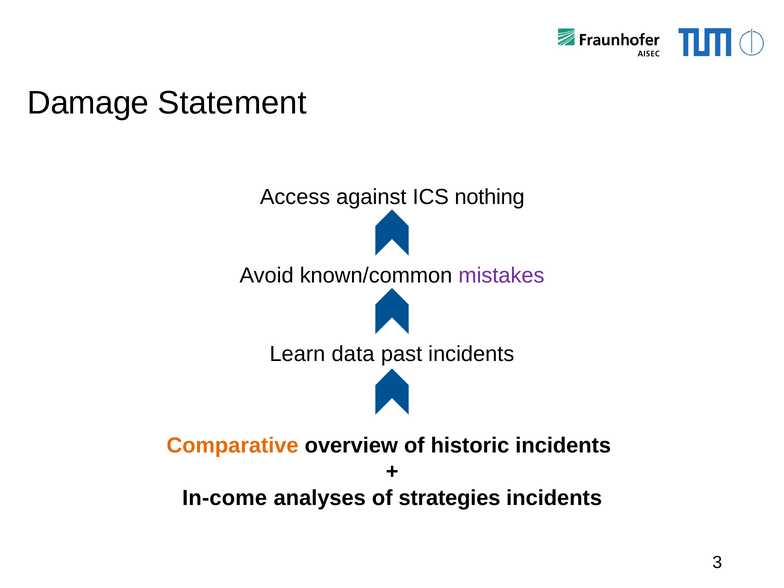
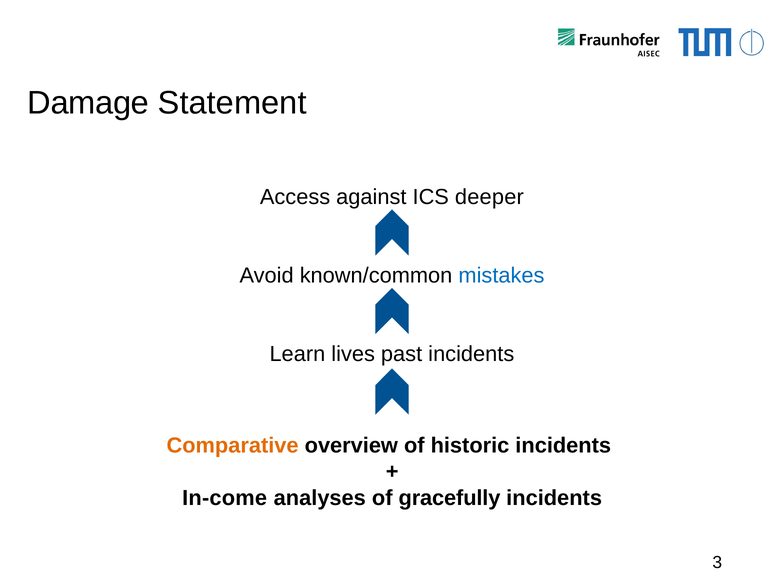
nothing: nothing -> deeper
mistakes colour: purple -> blue
data: data -> lives
strategies: strategies -> gracefully
